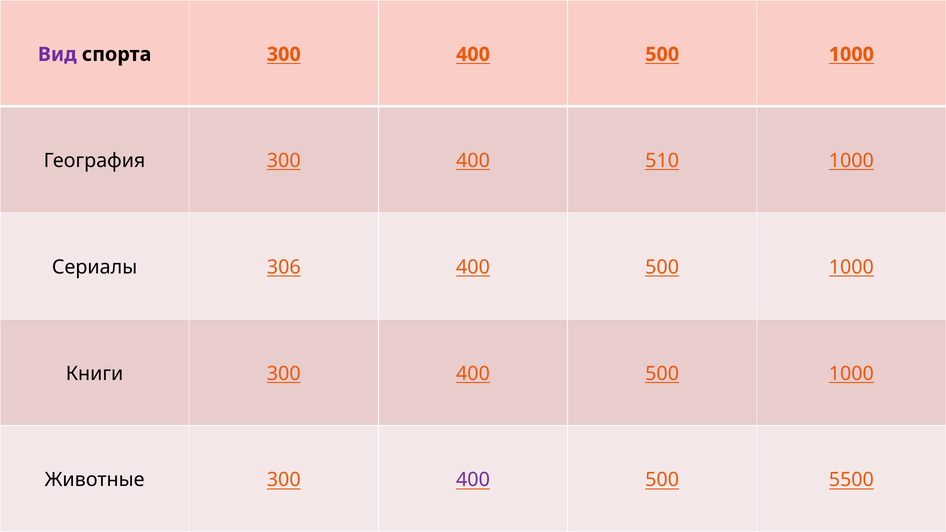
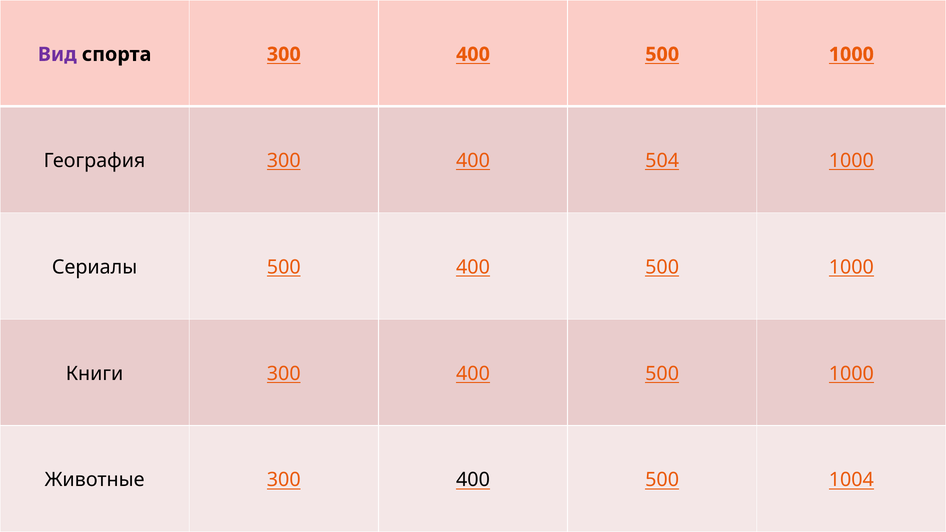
510: 510 -> 504
Сериалы 306: 306 -> 500
400 at (473, 480) colour: purple -> black
5500: 5500 -> 1004
